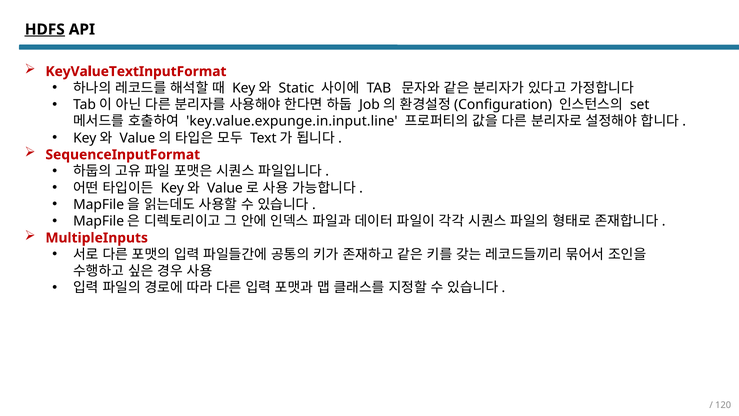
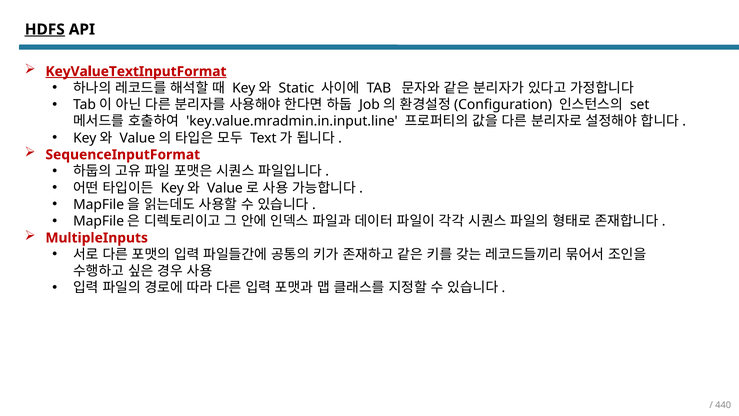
KeyValueTextInputFormat underline: none -> present
key.value.expunge.in.input.line: key.value.expunge.in.input.line -> key.value.mradmin.in.input.line
120: 120 -> 440
